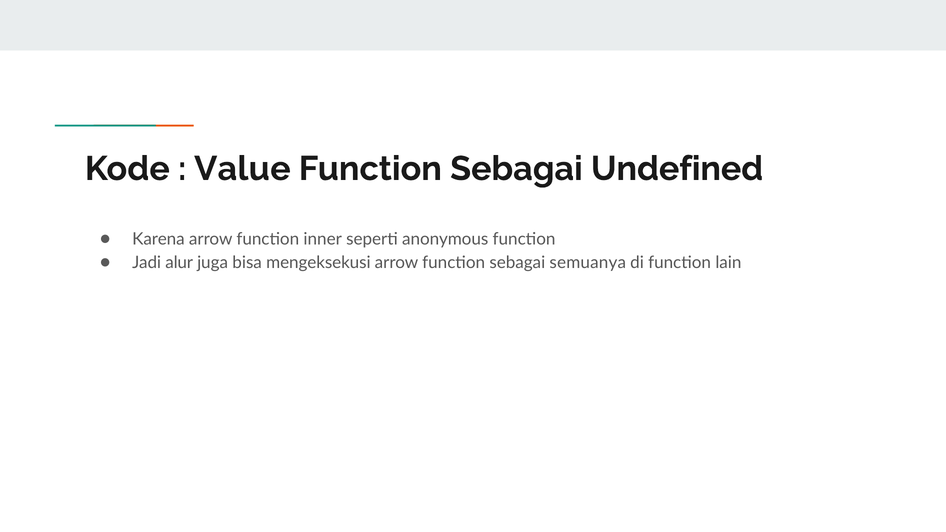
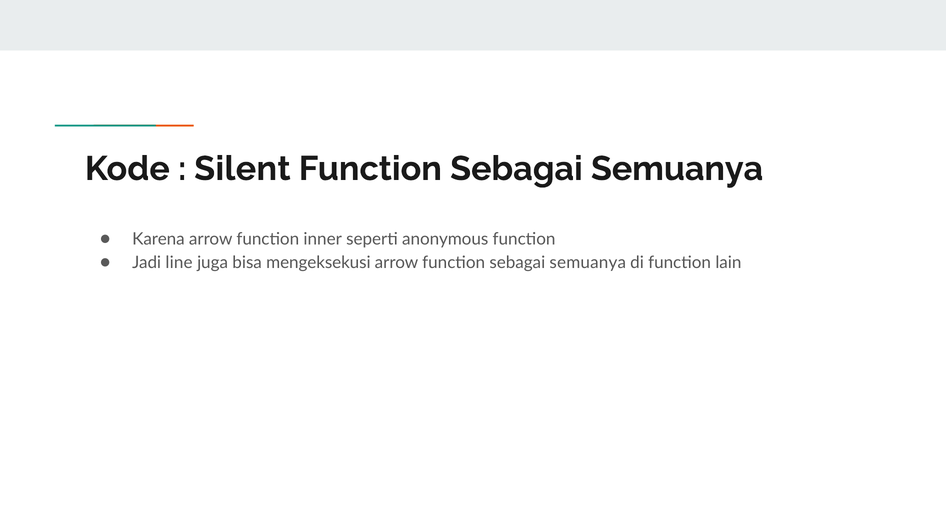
Value: Value -> Silent
Undefined at (677, 169): Undefined -> Semuanya
alur: alur -> line
